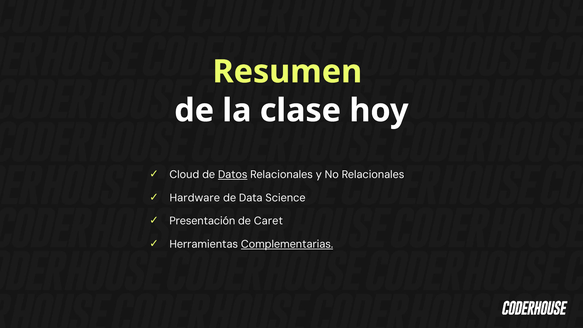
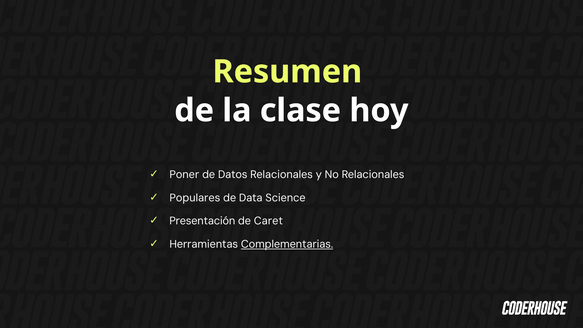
Cloud: Cloud -> Poner
Datos underline: present -> none
Hardware: Hardware -> Populares
